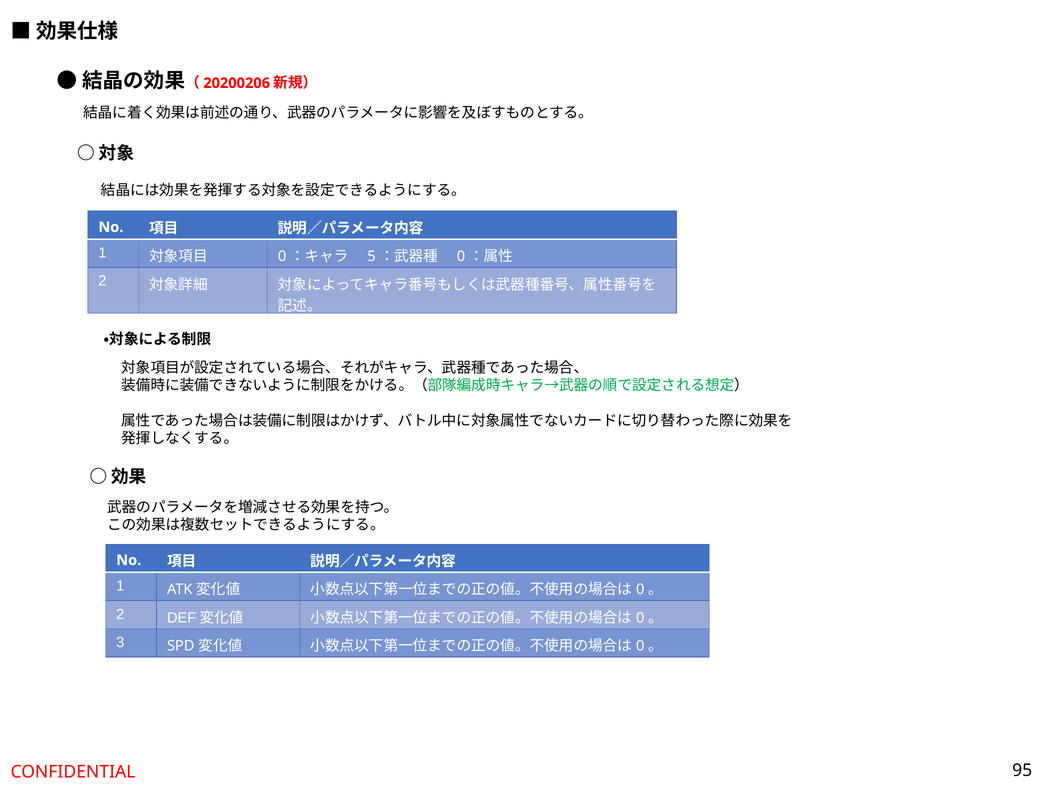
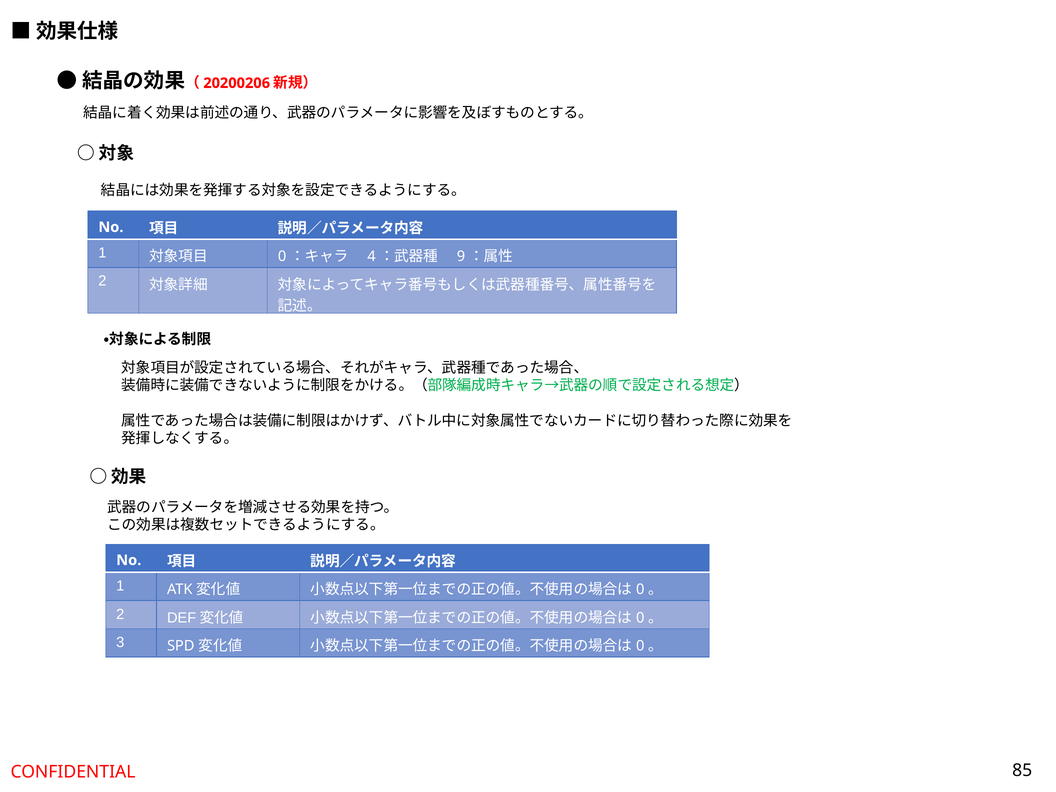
5: 5 -> 4
0 at (461, 257): 0 -> 9
95: 95 -> 85
